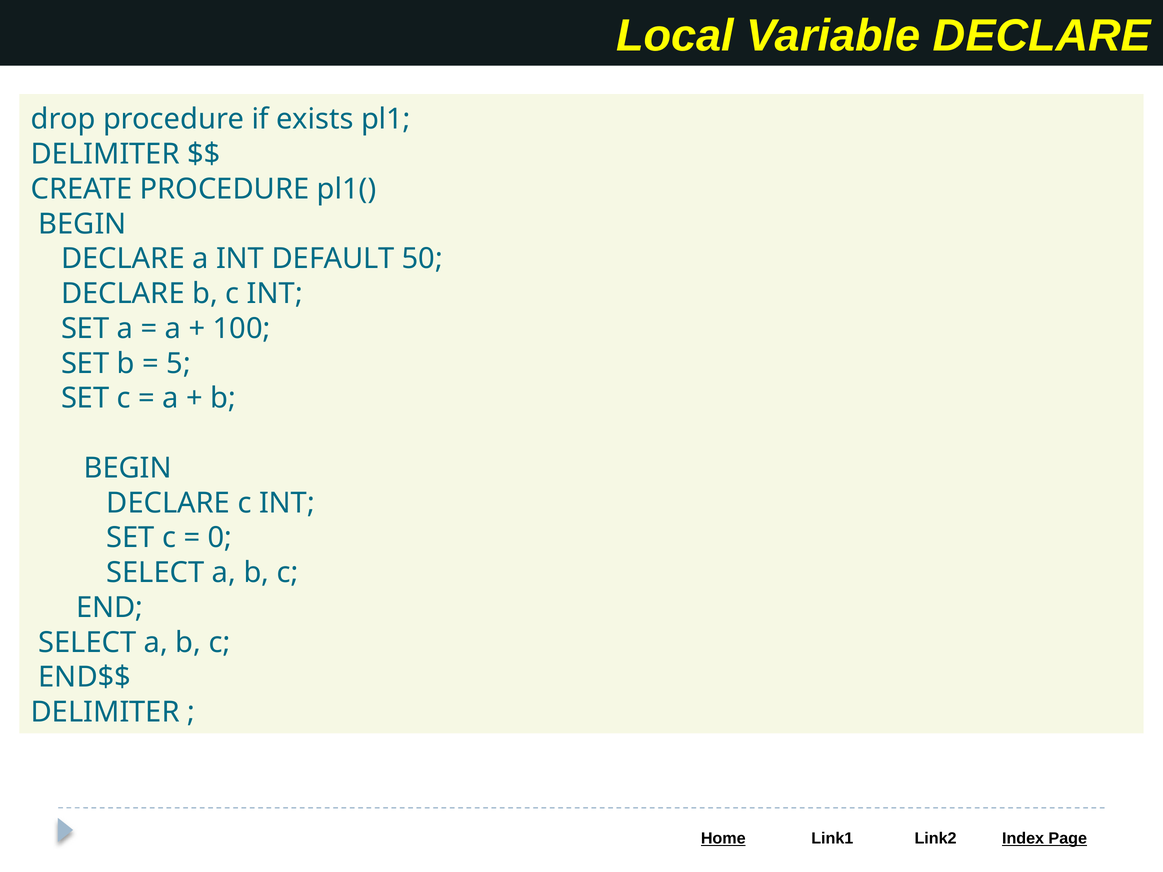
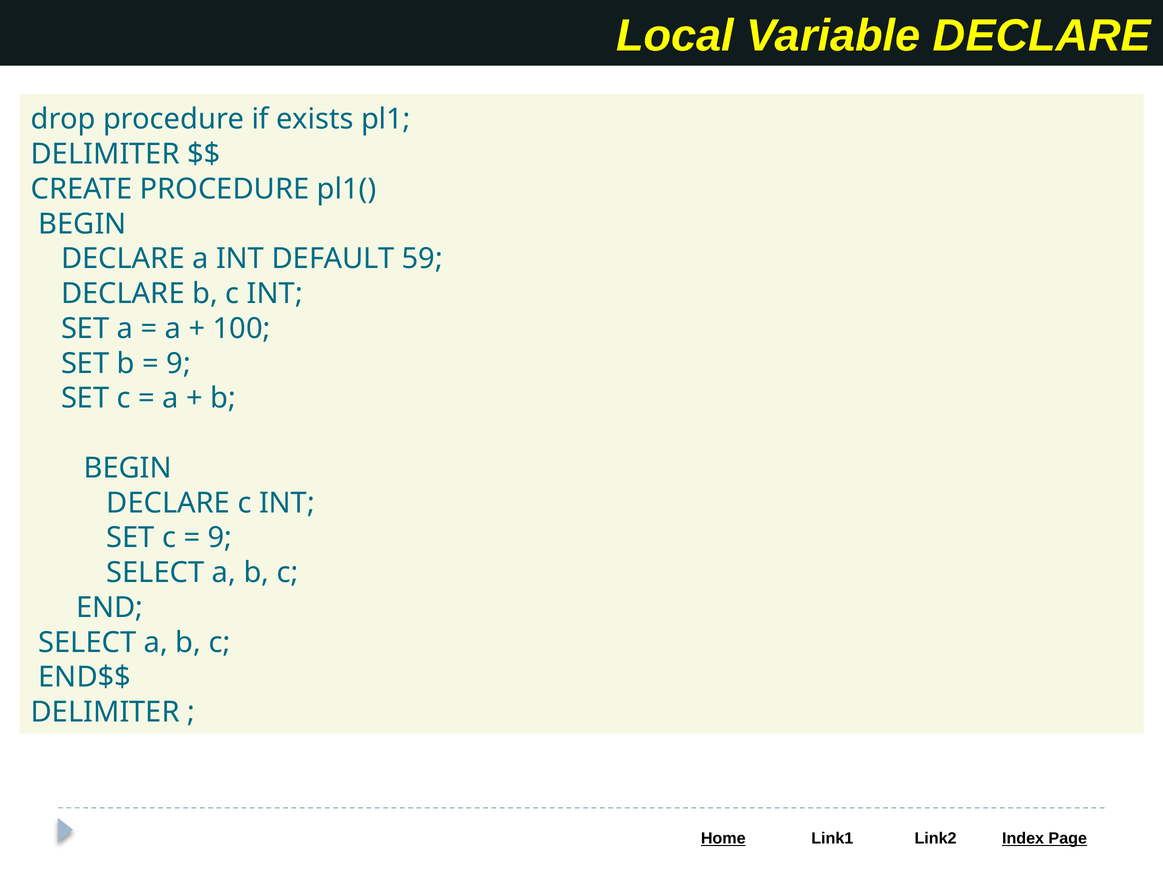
50: 50 -> 59
5 at (179, 364): 5 -> 9
0 at (220, 538): 0 -> 9
